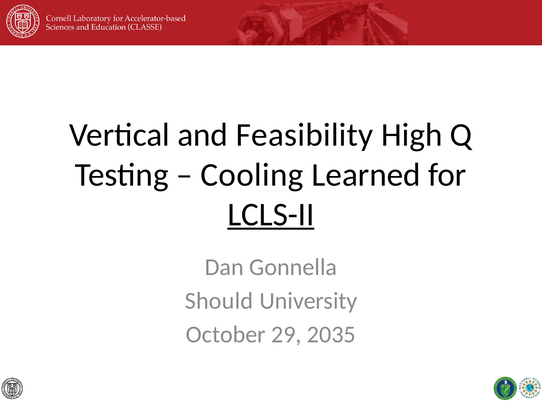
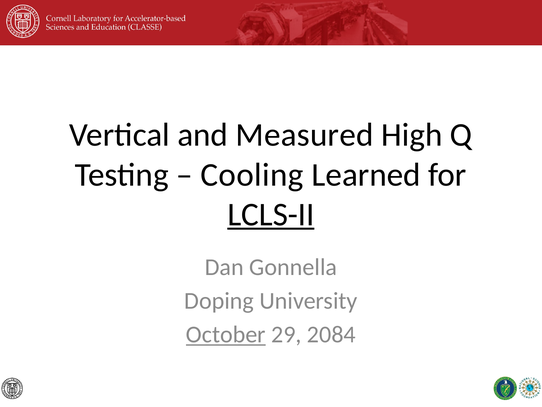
Feasibility: Feasibility -> Measured
Should: Should -> Doping
October underline: none -> present
2035: 2035 -> 2084
